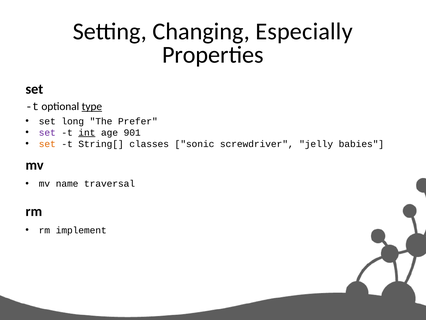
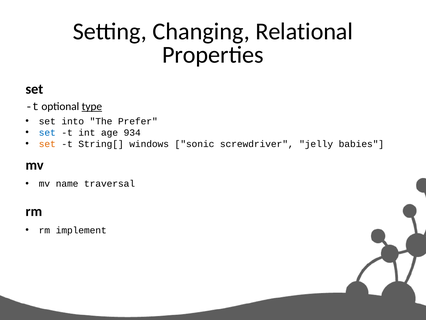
Especially: Especially -> Relational
long: long -> into
set at (47, 132) colour: purple -> blue
int underline: present -> none
901: 901 -> 934
classes: classes -> windows
